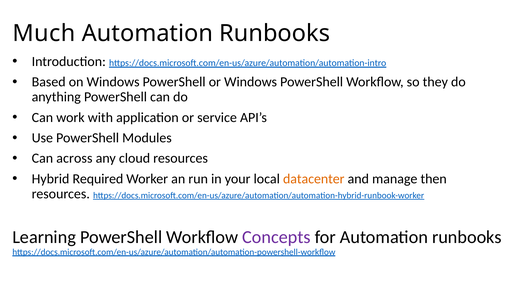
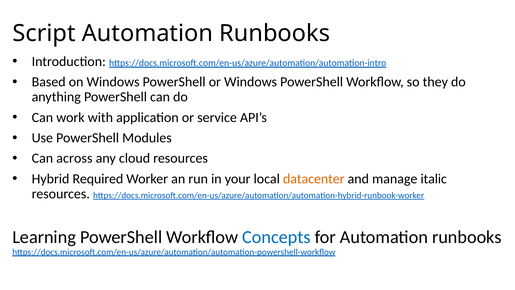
Much: Much -> Script
then: then -> italic
Concepts colour: purple -> blue
